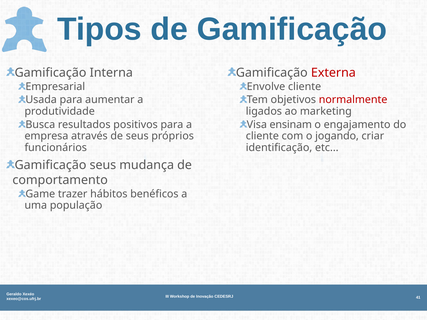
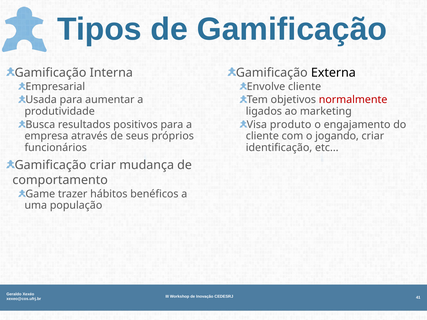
Externa colour: red -> black
ensinam: ensinam -> produto
Gamificação seus: seus -> criar
